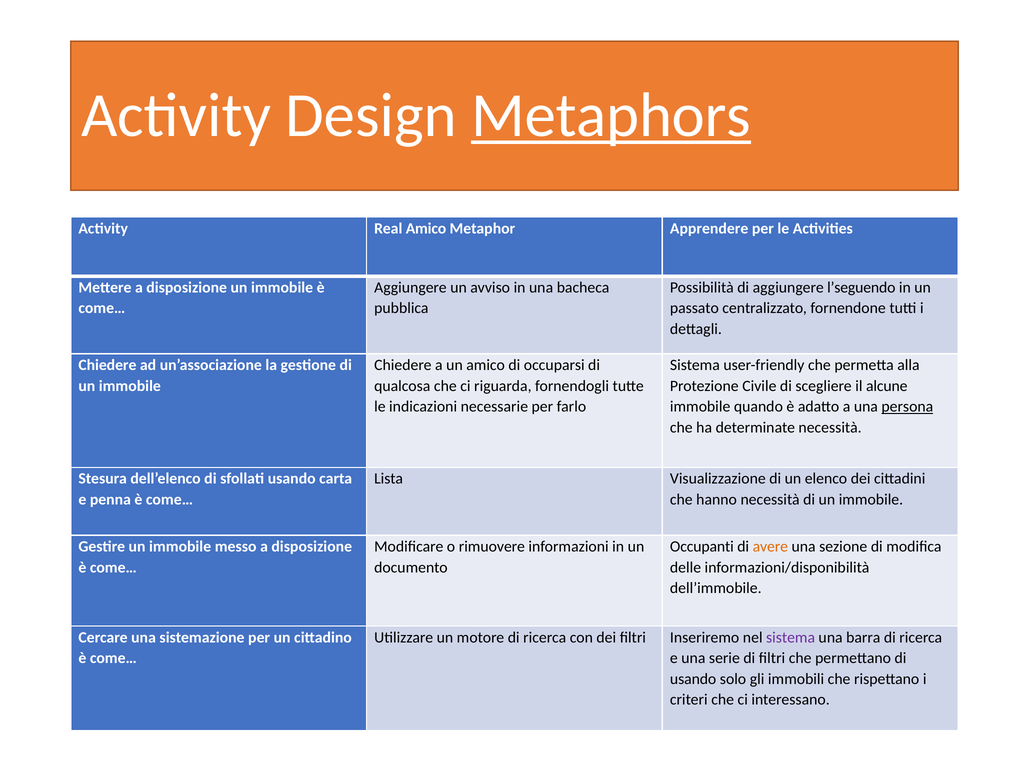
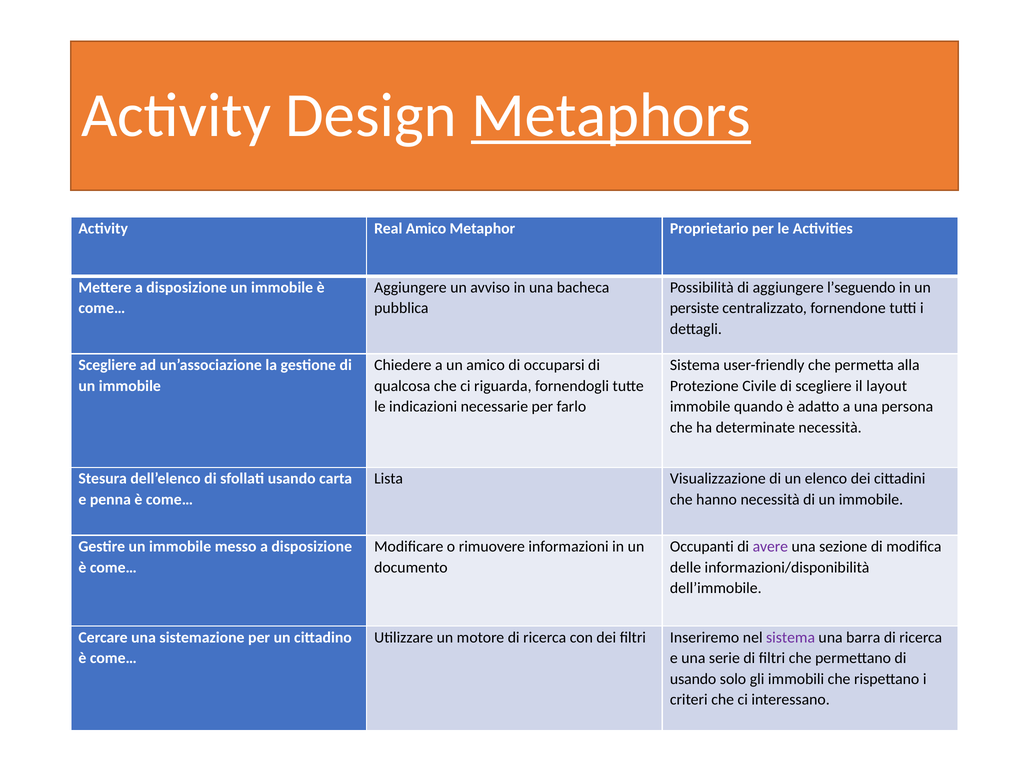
Apprendere: Apprendere -> Proprietario
passato: passato -> persiste
Chiedere at (107, 365): Chiedere -> Scegliere
alcune: alcune -> layout
persona underline: present -> none
avere colour: orange -> purple
